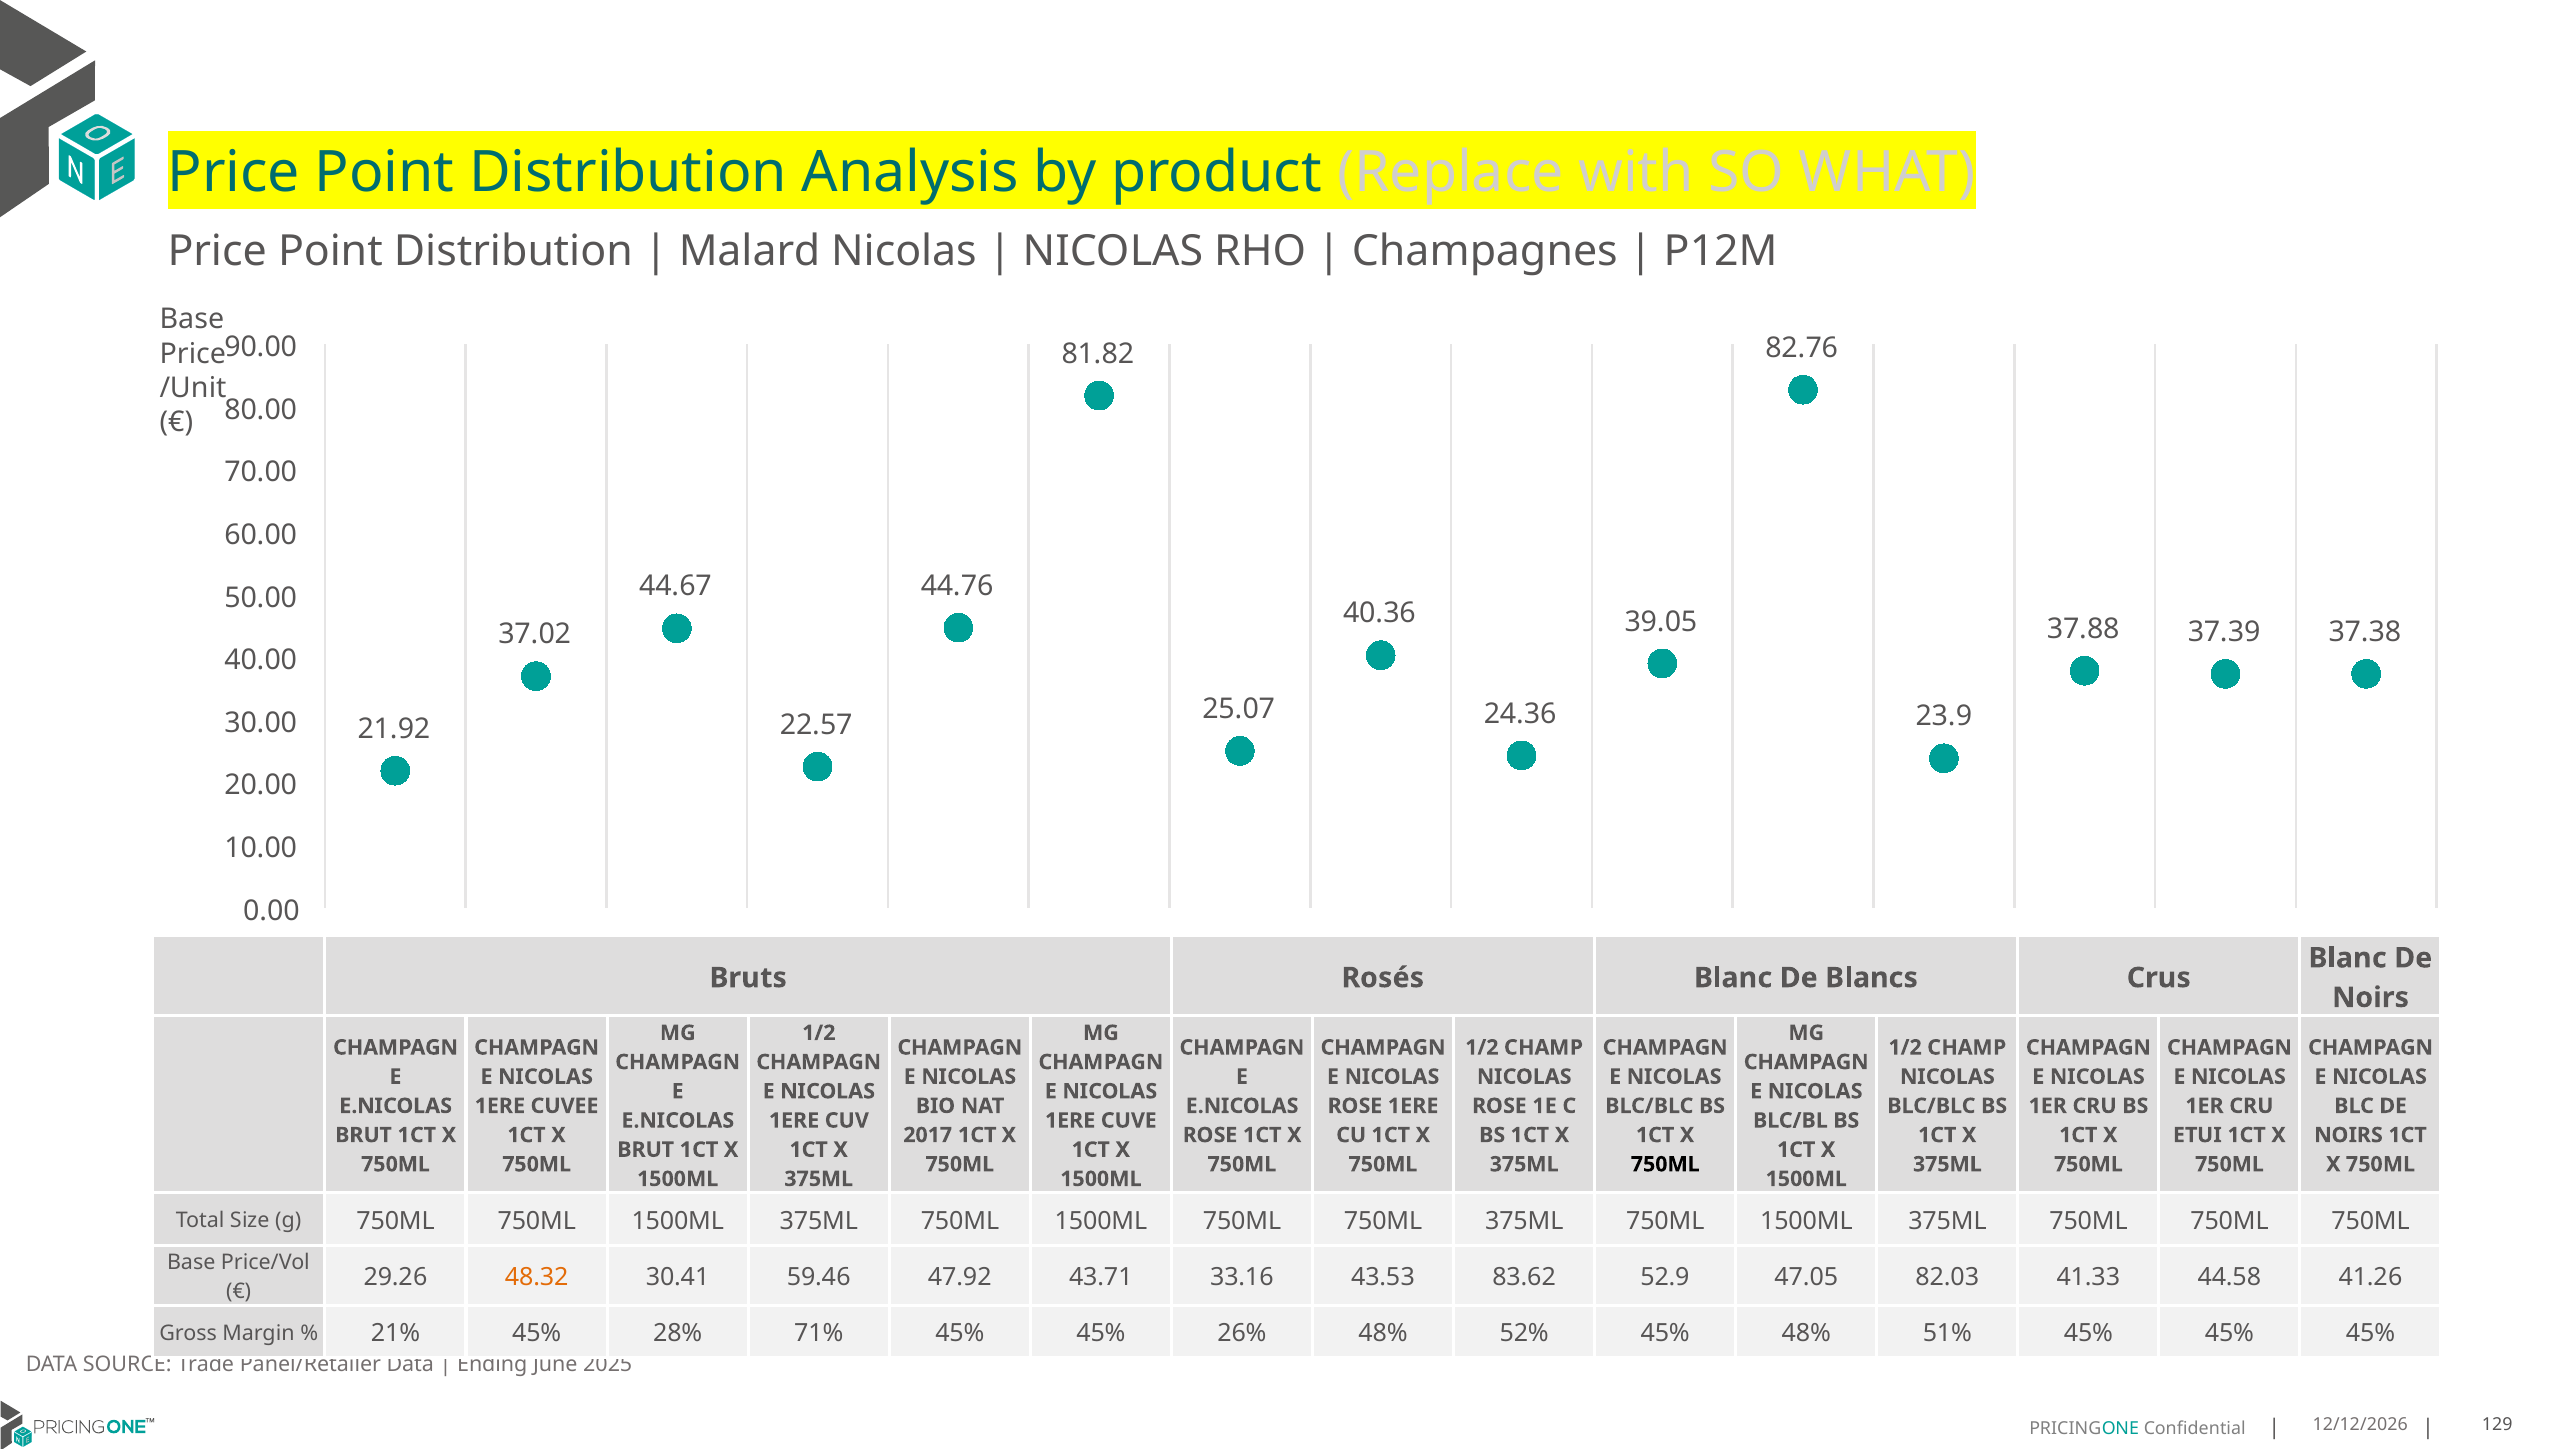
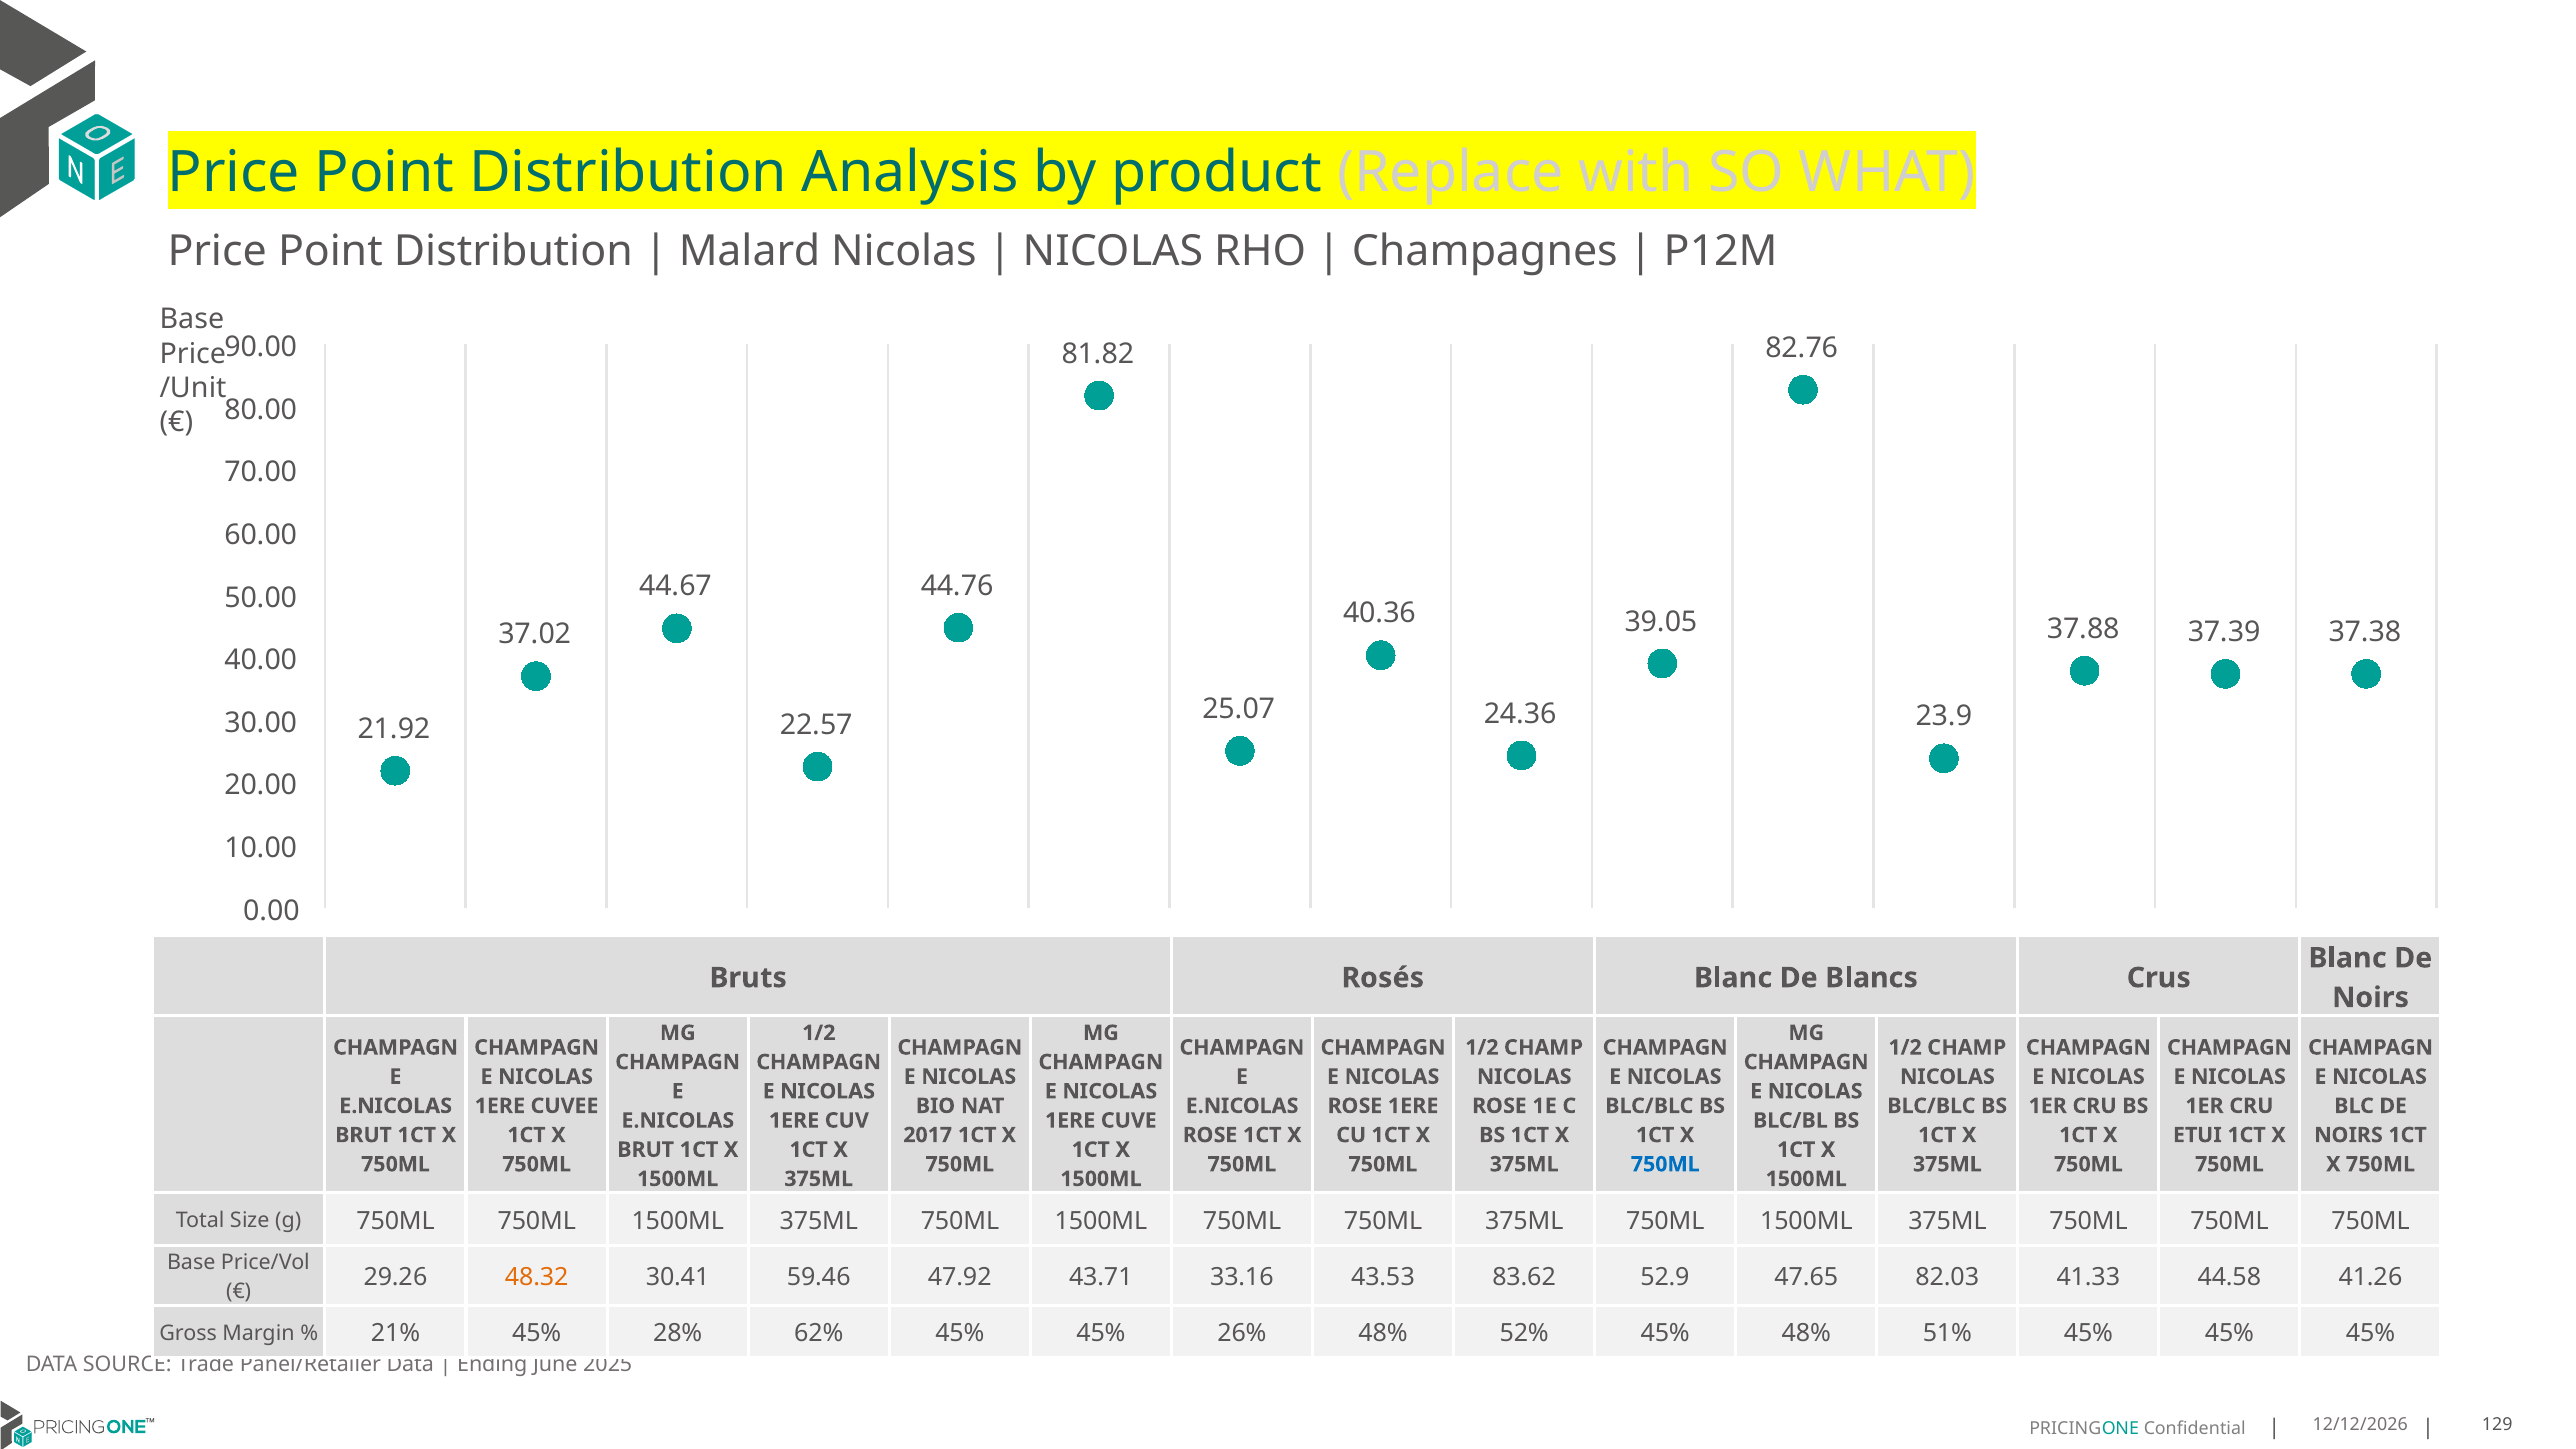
750ML at (1665, 1164) colour: black -> blue
47.05: 47.05 -> 47.65
71%: 71% -> 62%
